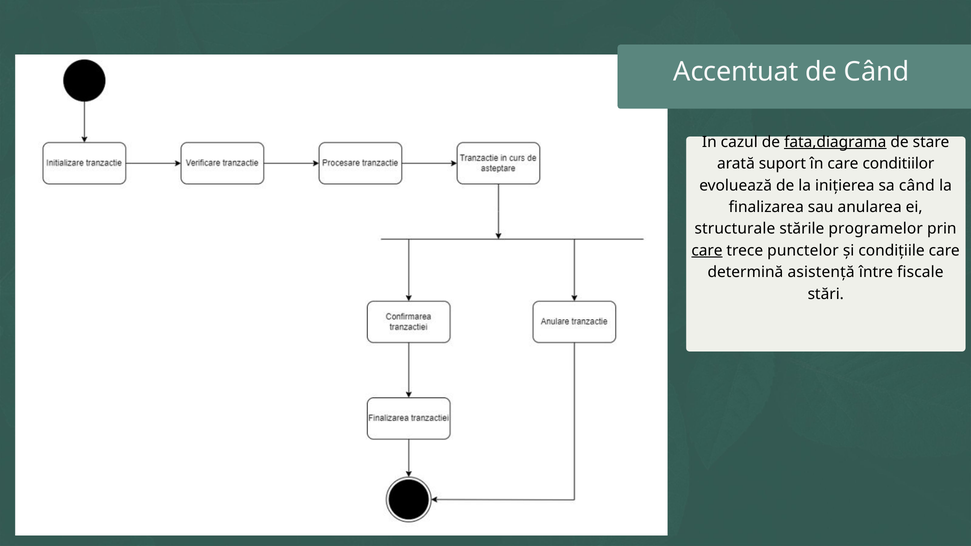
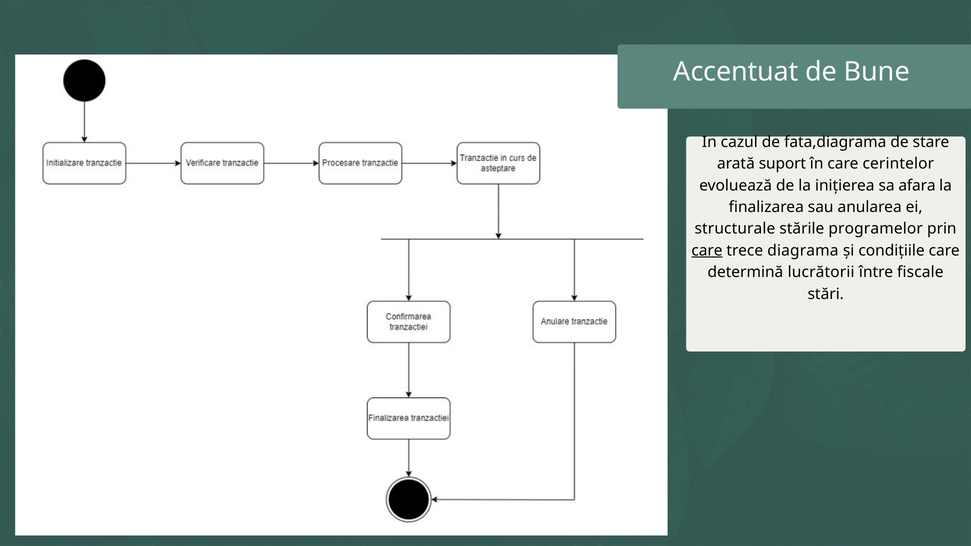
de Când: Când -> Bune
fata,diagrama underline: present -> none
conditiilor: conditiilor -> cerintelor
sa când: când -> afara
punctelor: punctelor -> diagrama
asistență: asistență -> lucrătorii
